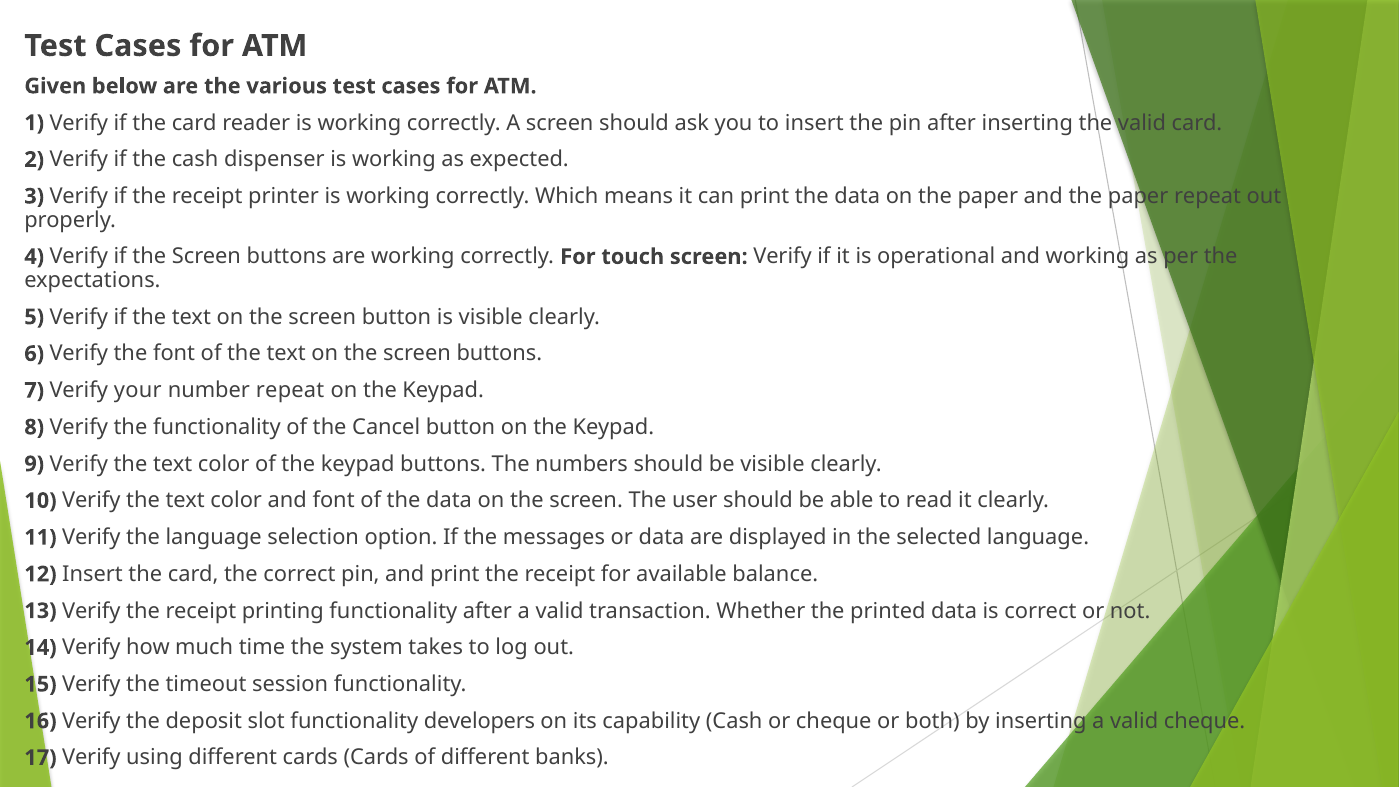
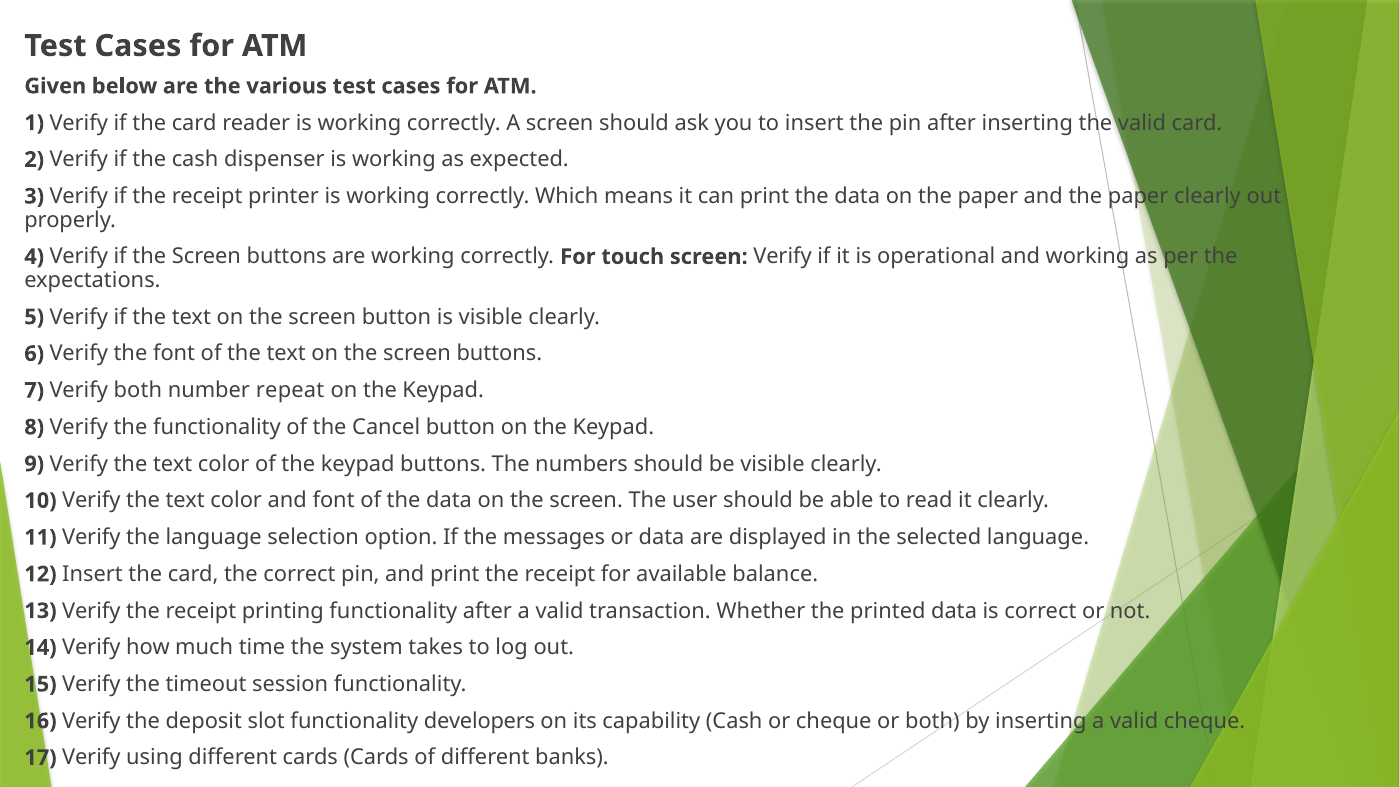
paper repeat: repeat -> clearly
Verify your: your -> both
